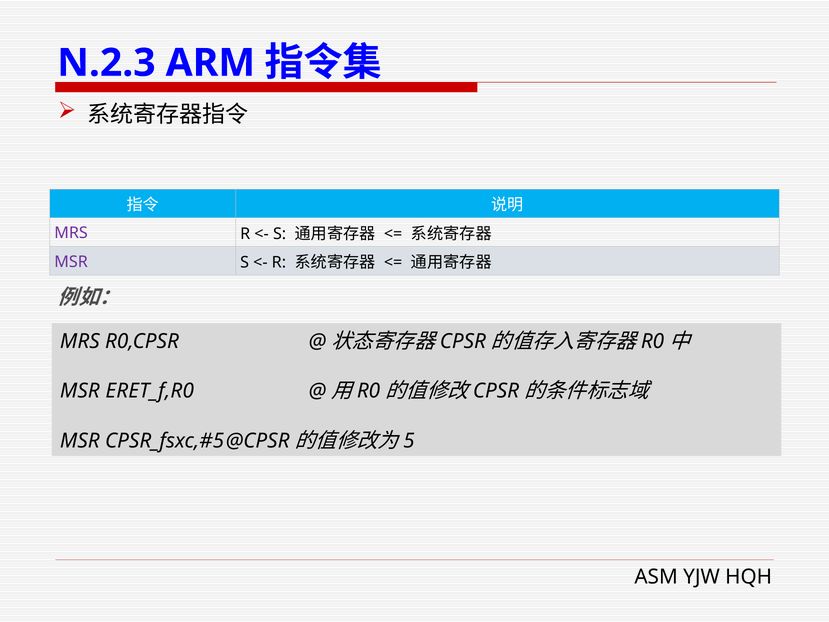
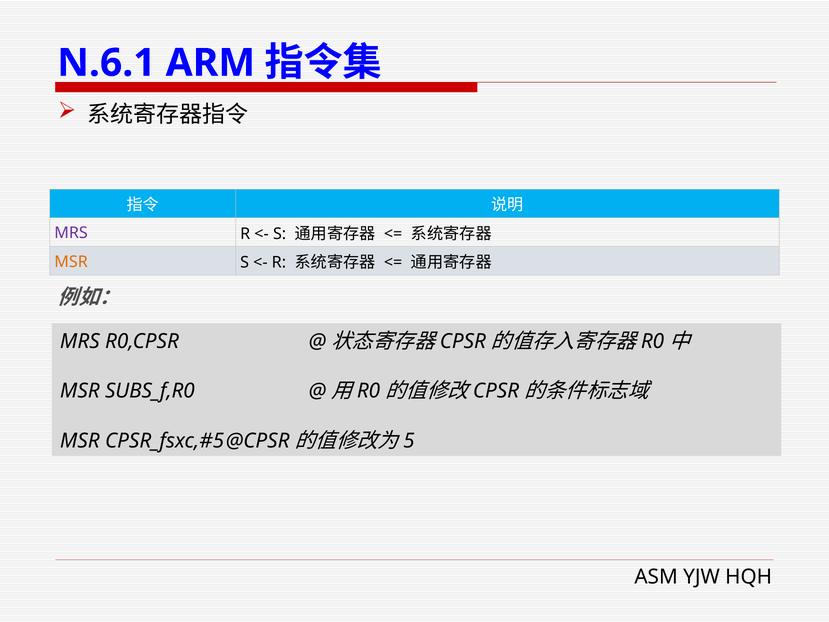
N.2.3: N.2.3 -> N.6.1
MSR at (71, 262) colour: purple -> orange
ERET_f,R0: ERET_f,R0 -> SUBS_f,R0
